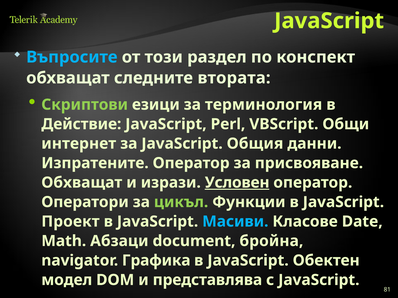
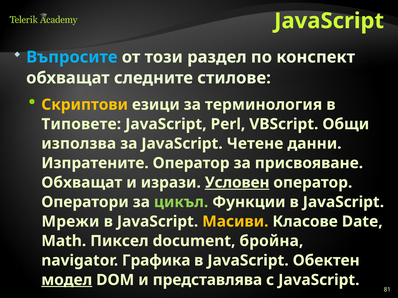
втората: втората -> стилове
Скриптови colour: light green -> yellow
Действие: Действие -> Типовете
интернет: интернет -> използва
Общия: Общия -> Четене
Проект: Проект -> Мрежи
Масиви colour: light blue -> yellow
Абзаци: Абзаци -> Пиксел
модел underline: none -> present
